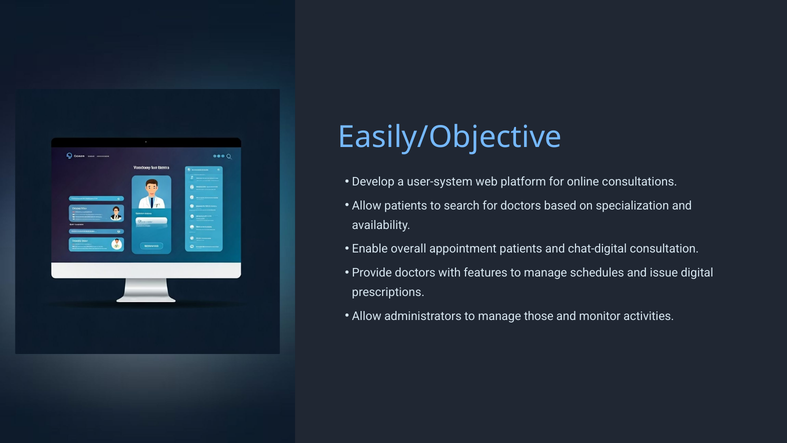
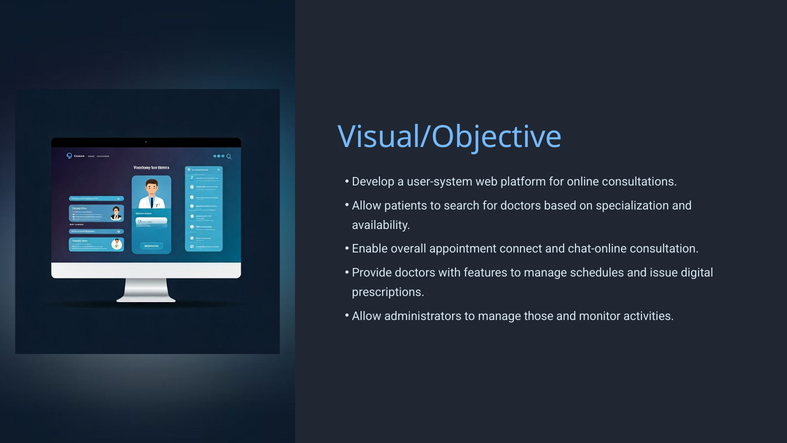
Easily/Objective: Easily/Objective -> Visual/Objective
appointment patients: patients -> connect
chat-digital: chat-digital -> chat-online
